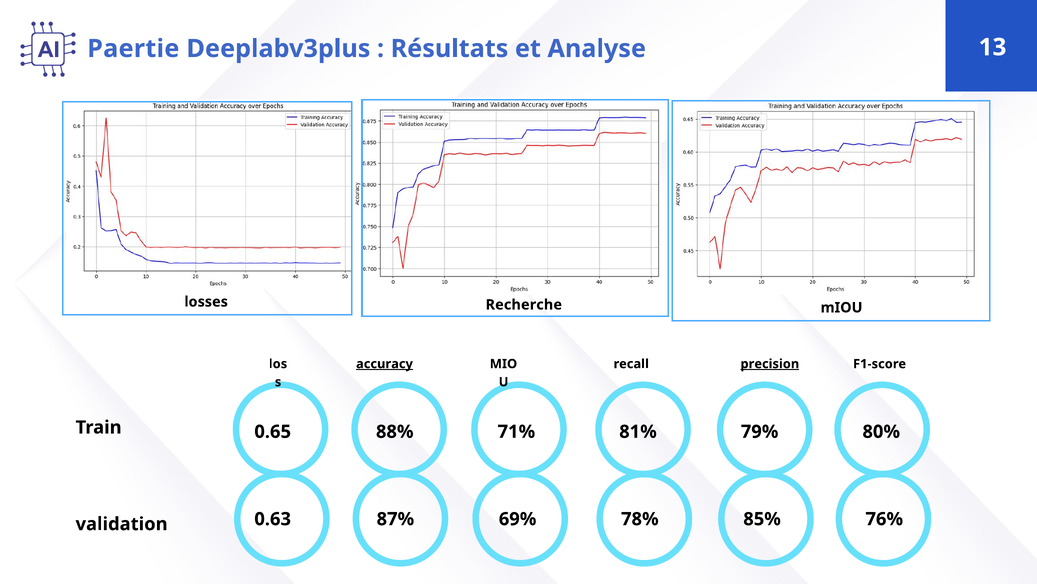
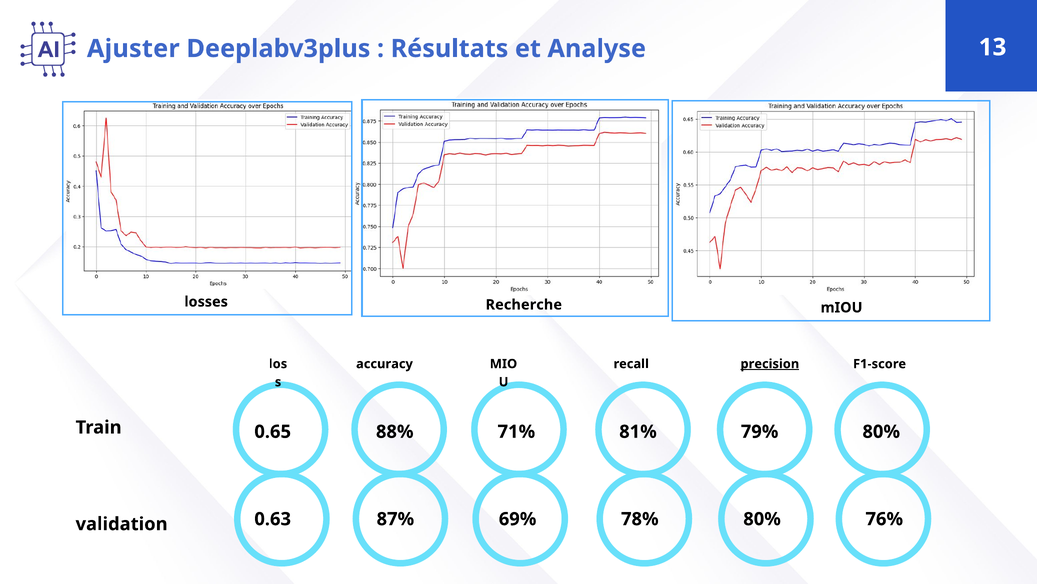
Paertie: Paertie -> Ajuster
accuracy underline: present -> none
78% 85%: 85% -> 80%
